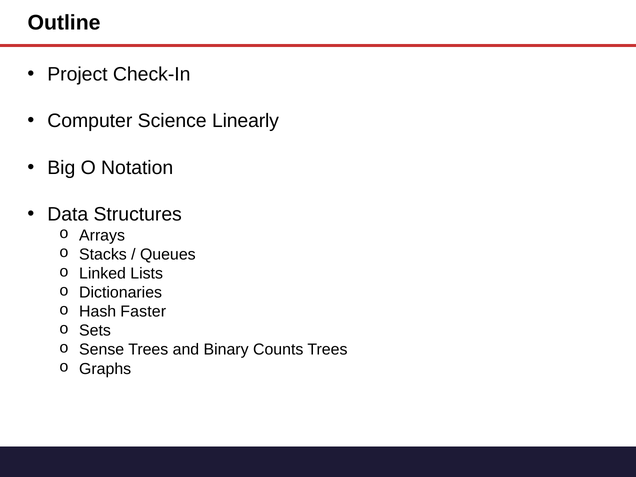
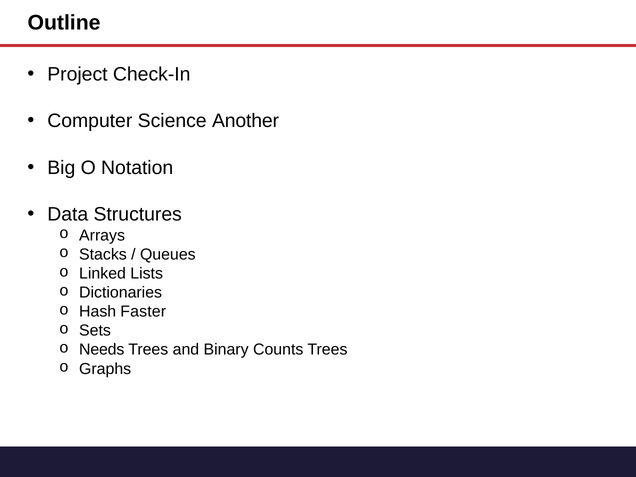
Linearly: Linearly -> Another
Sense: Sense -> Needs
